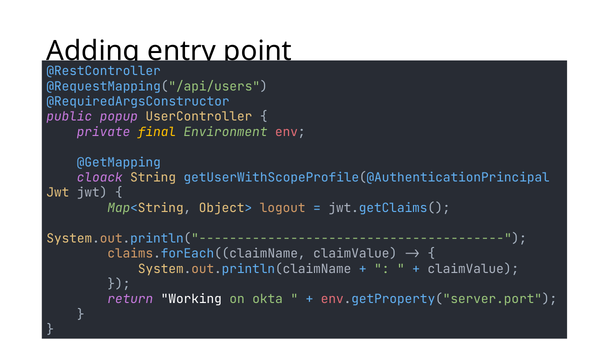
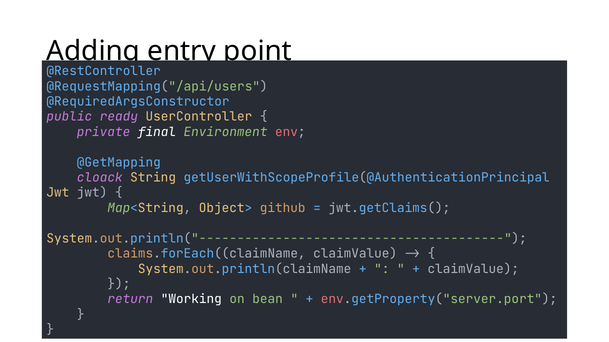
popup: popup -> ready
final colour: yellow -> white
logout: logout -> github
okta: okta -> bean
